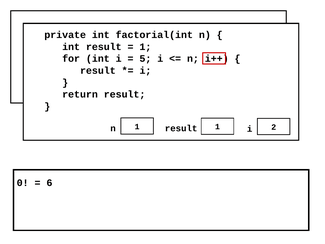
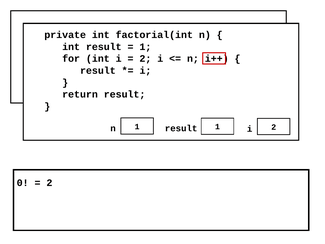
5 at (145, 59): 5 -> 2
6 at (49, 183): 6 -> 2
